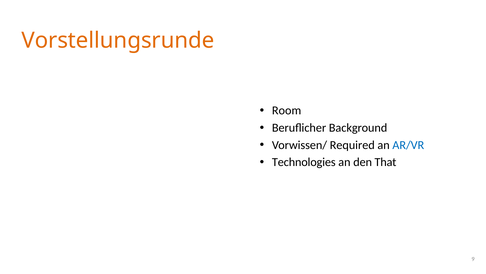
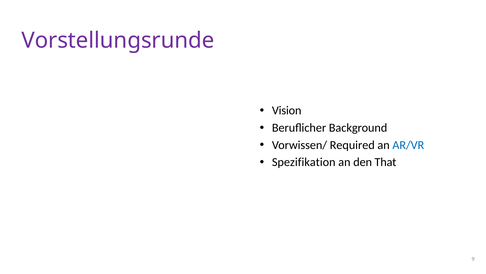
Vorstellungsrunde colour: orange -> purple
Room: Room -> Vision
Technologies: Technologies -> Spezifikation
